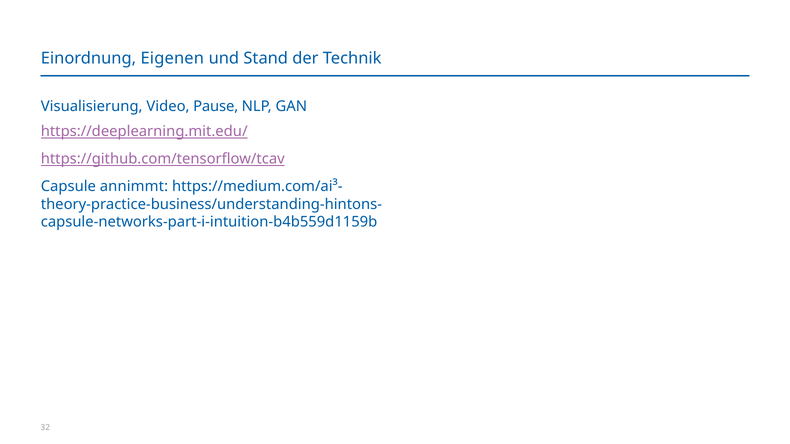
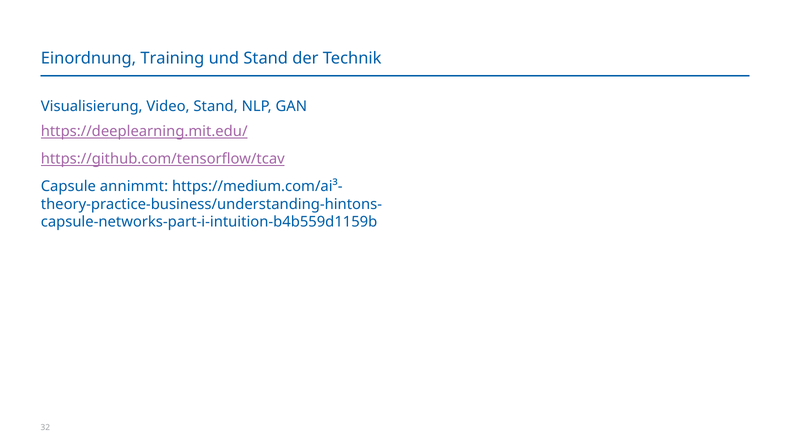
Eigenen: Eigenen -> Training
Video Pause: Pause -> Stand
